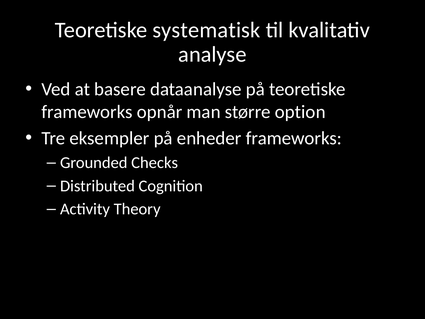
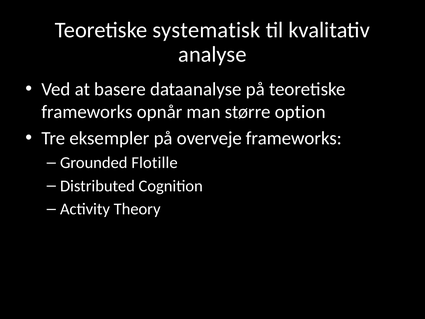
enheder: enheder -> overveje
Checks: Checks -> Flotille
